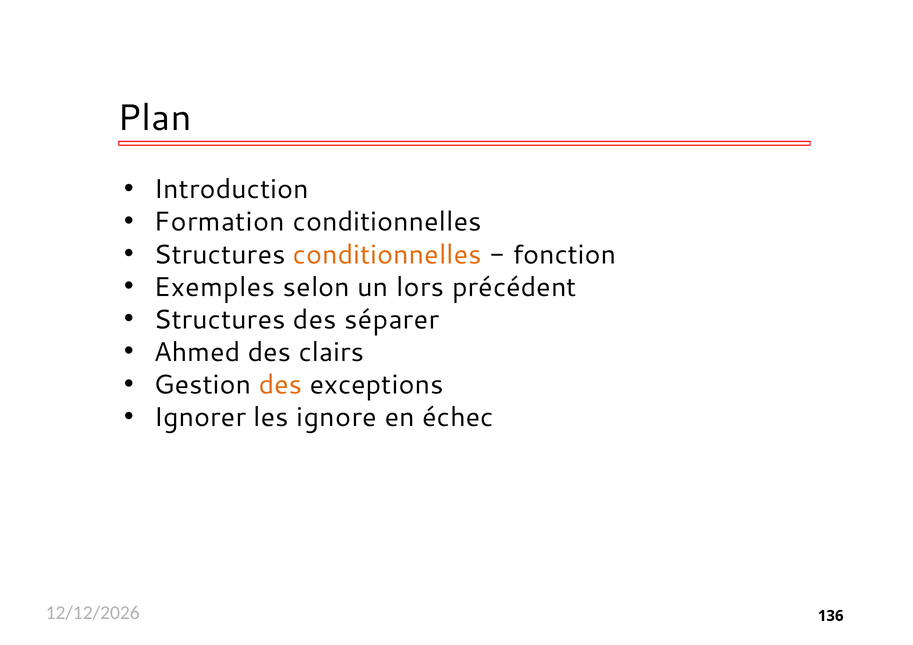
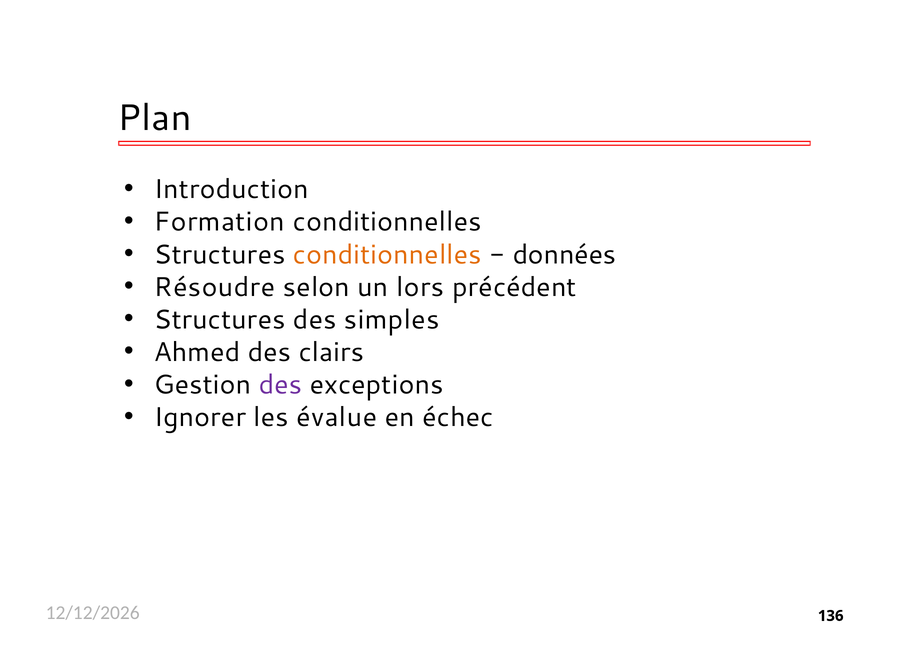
fonction: fonction -> données
Exemples: Exemples -> Résoudre
séparer: séparer -> simples
des at (281, 385) colour: orange -> purple
ignore: ignore -> évalue
